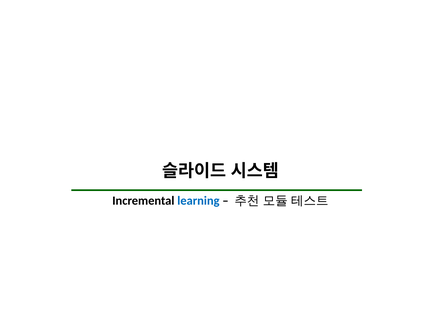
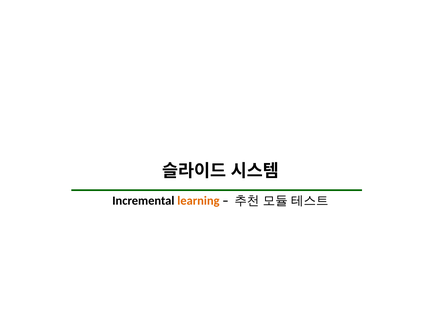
learning colour: blue -> orange
